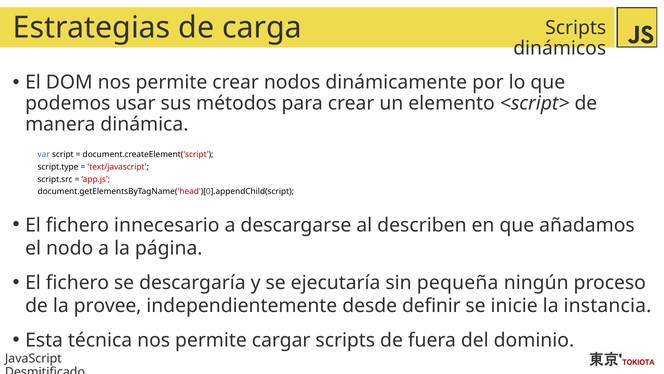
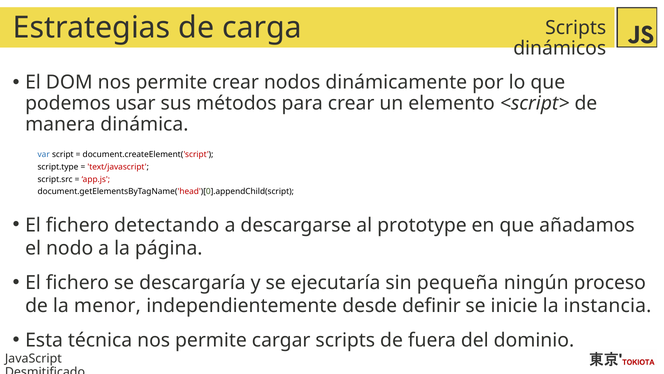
innecesario: innecesario -> detectando
describen: describen -> prototype
provee: provee -> menor
